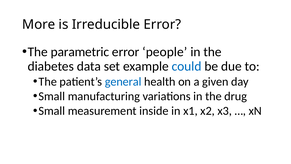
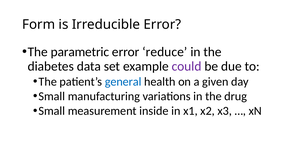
More: More -> Form
people: people -> reduce
could colour: blue -> purple
